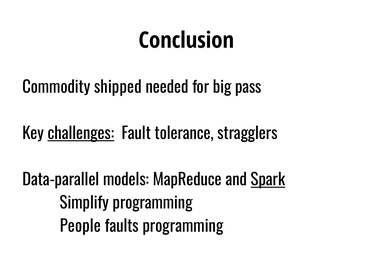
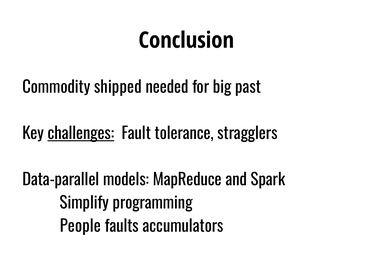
pass: pass -> past
Spark underline: present -> none
faults programming: programming -> accumulators
